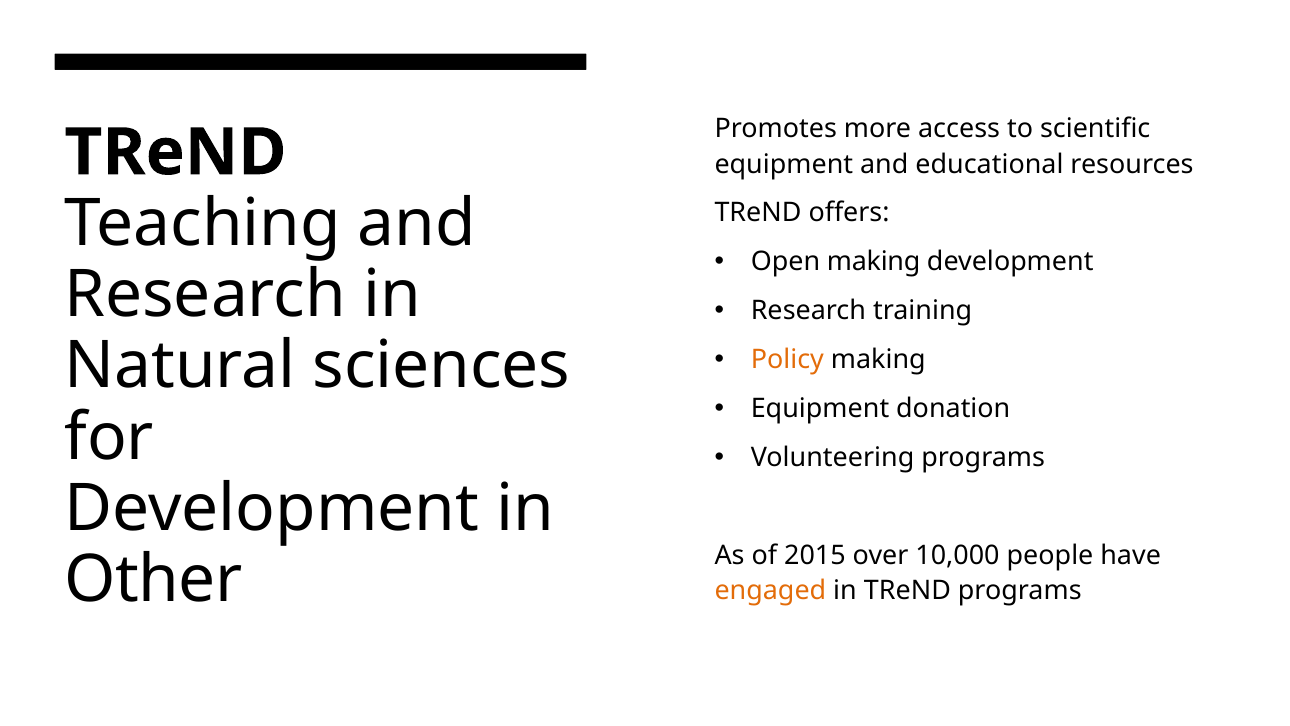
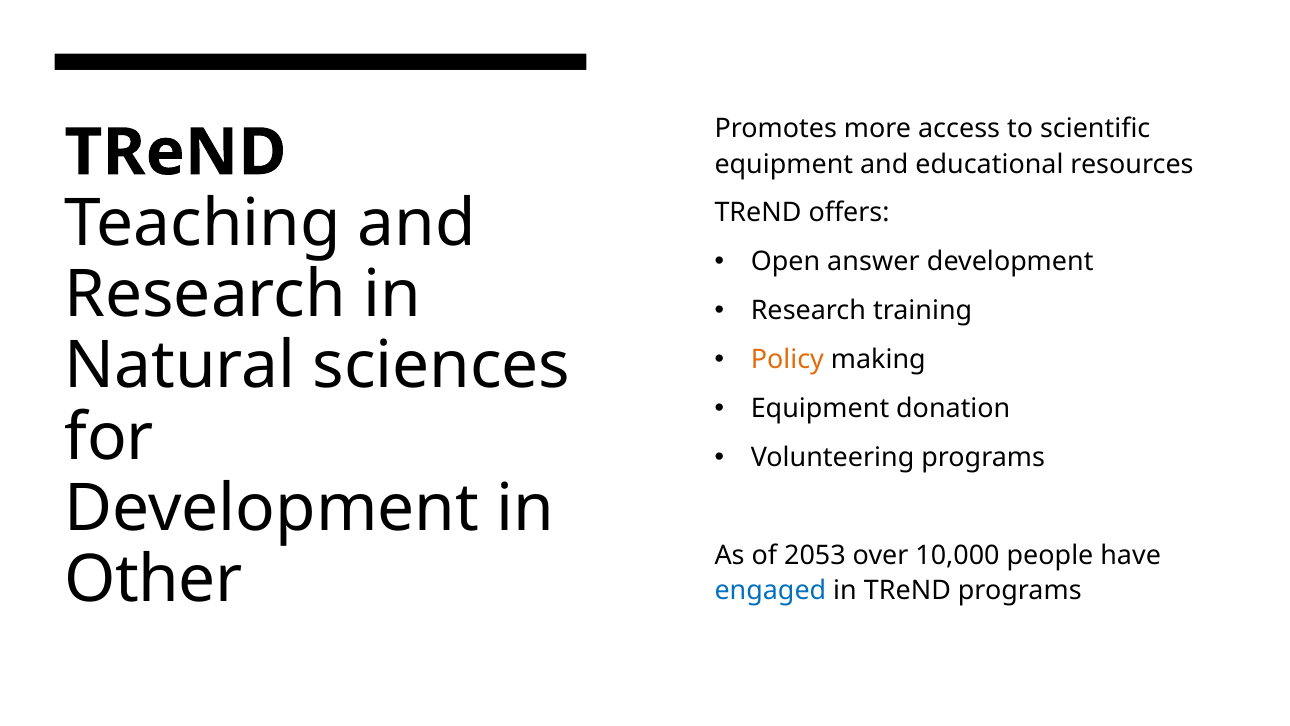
Open making: making -> answer
2015: 2015 -> 2053
engaged colour: orange -> blue
